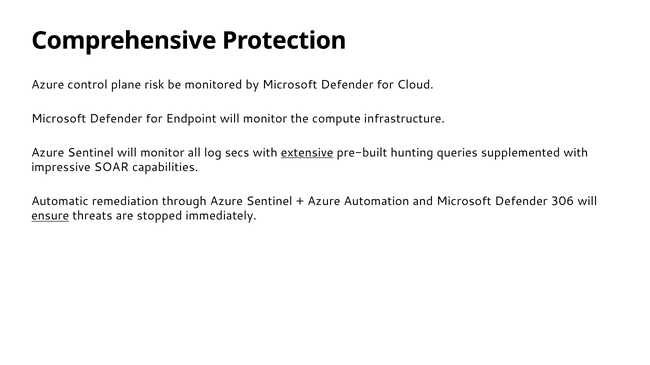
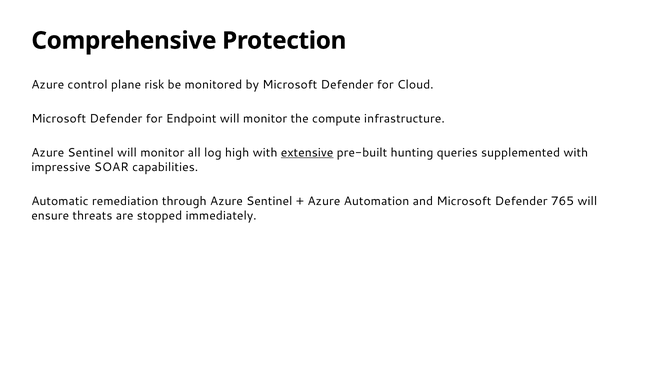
secs: secs -> high
306: 306 -> 765
ensure underline: present -> none
